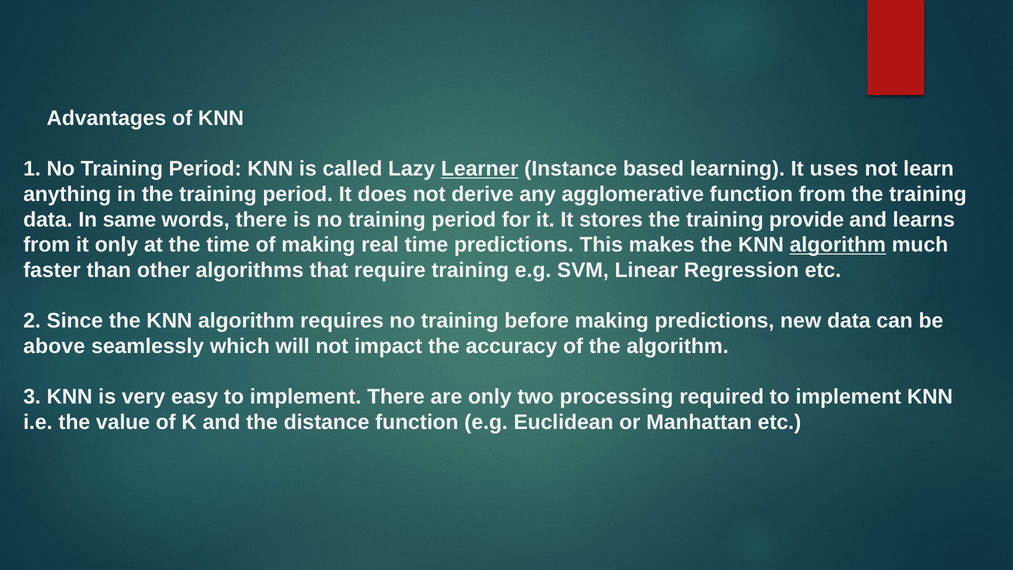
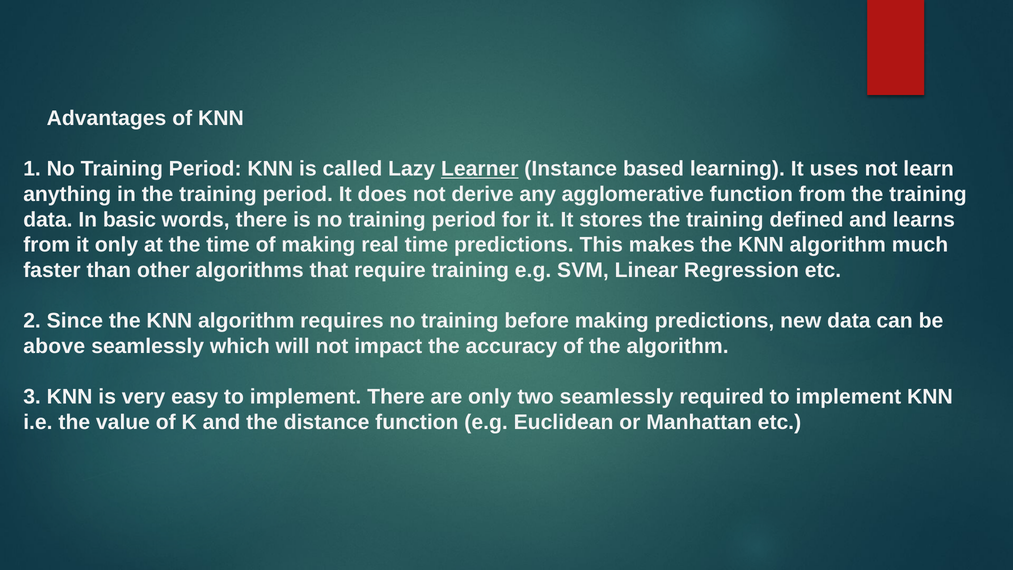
same: same -> basic
provide: provide -> defined
algorithm at (838, 245) underline: present -> none
two processing: processing -> seamlessly
